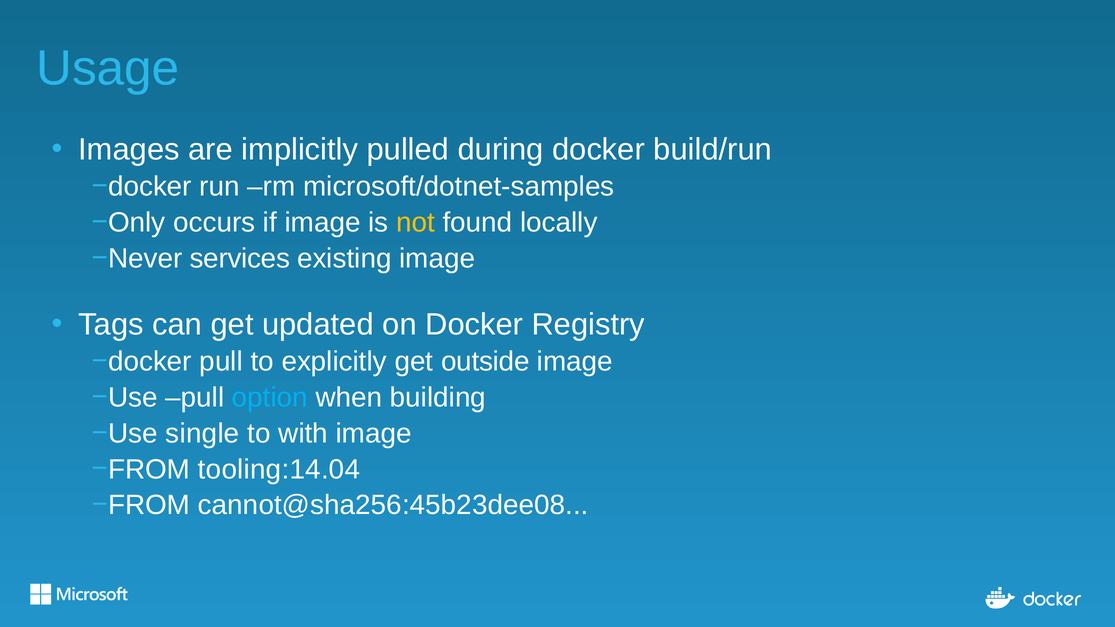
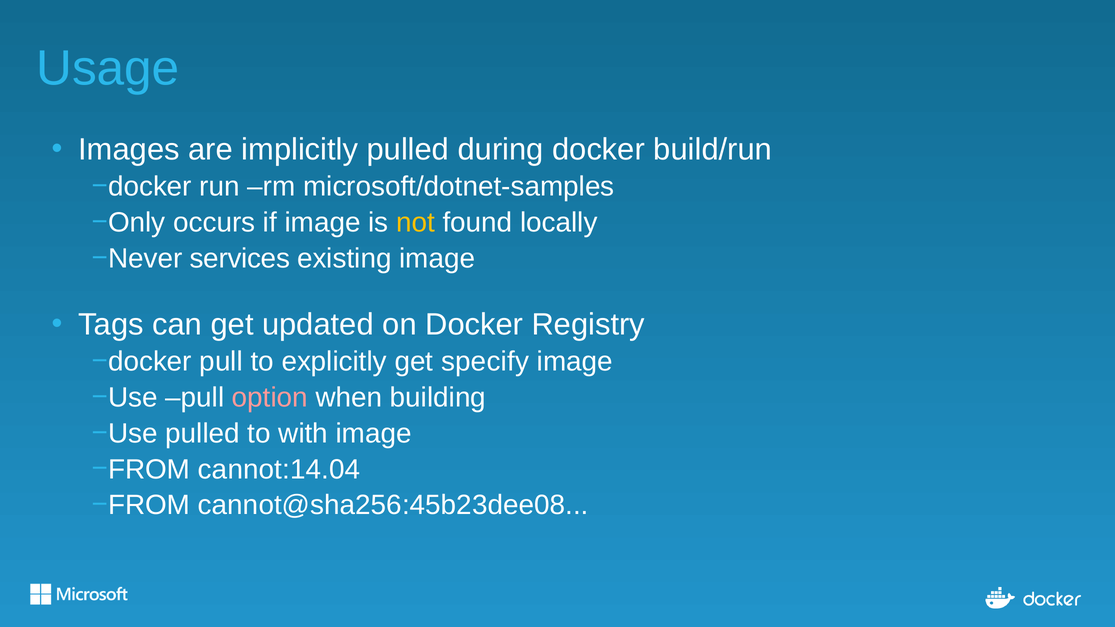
outside: outside -> specify
option colour: light blue -> pink
single at (202, 434): single -> pulled
tooling:14.04: tooling:14.04 -> cannot:14.04
